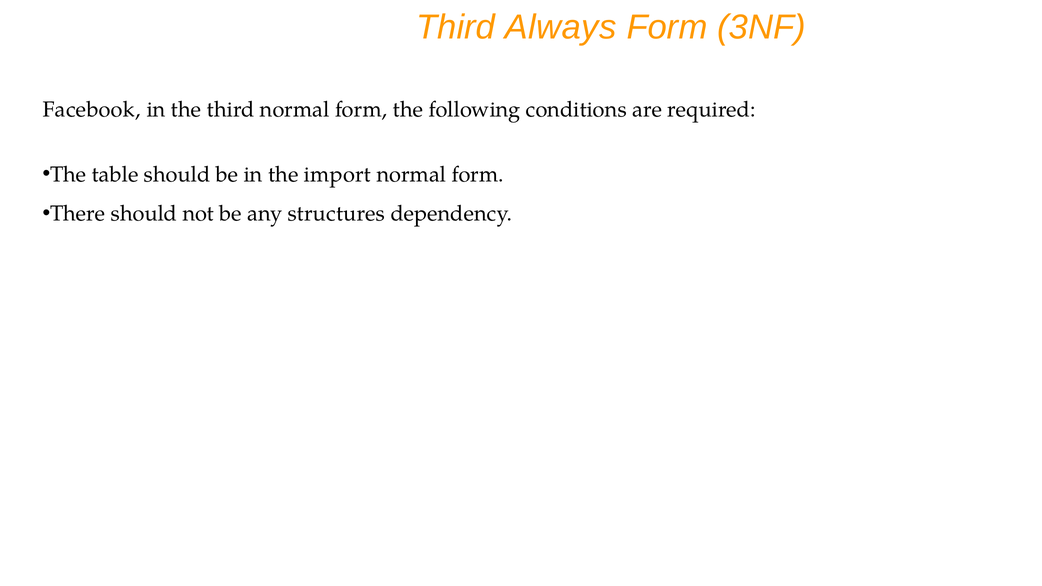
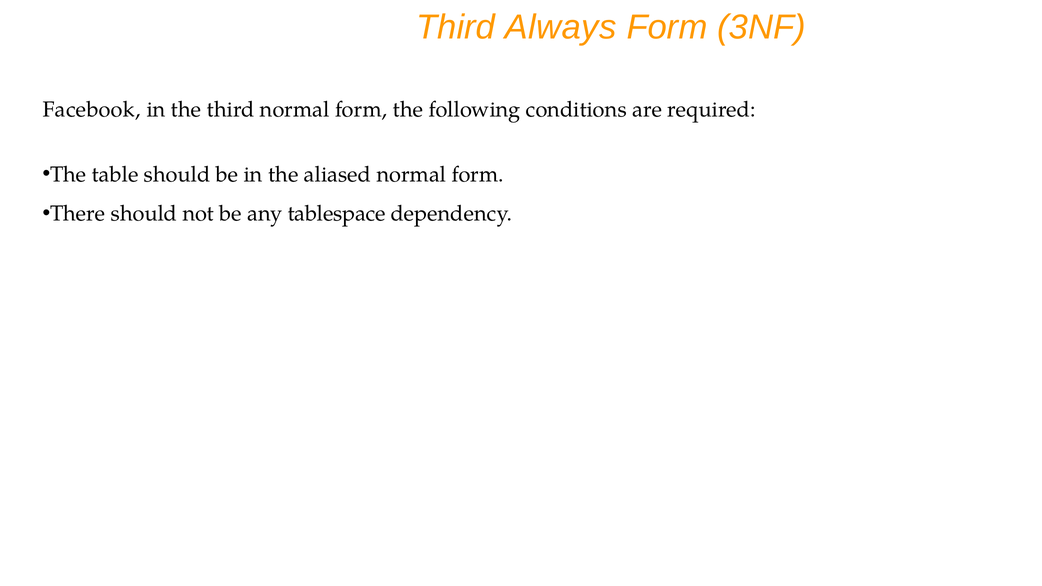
import: import -> aliased
structures: structures -> tablespace
